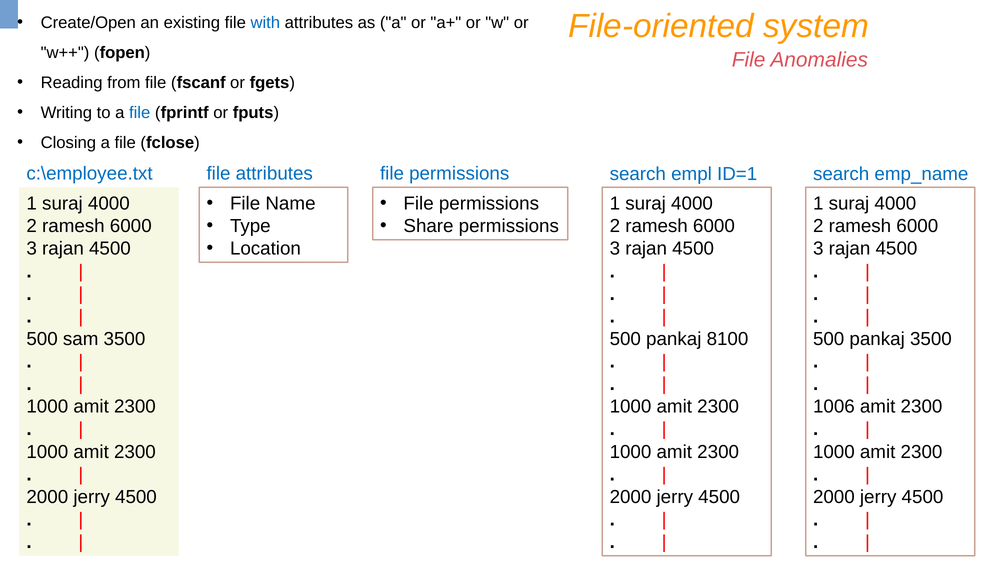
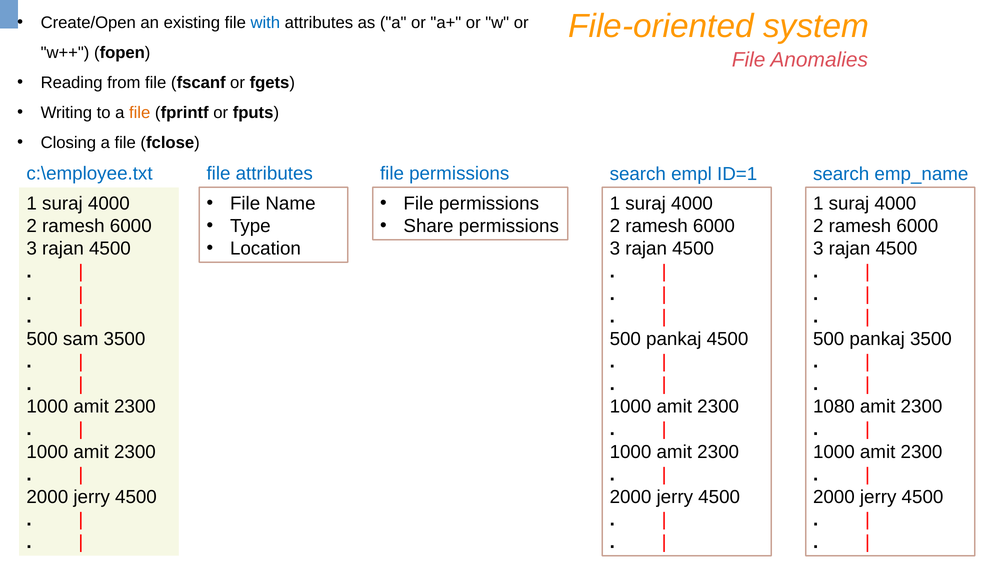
file at (140, 113) colour: blue -> orange
pankaj 8100: 8100 -> 4500
1006: 1006 -> 1080
